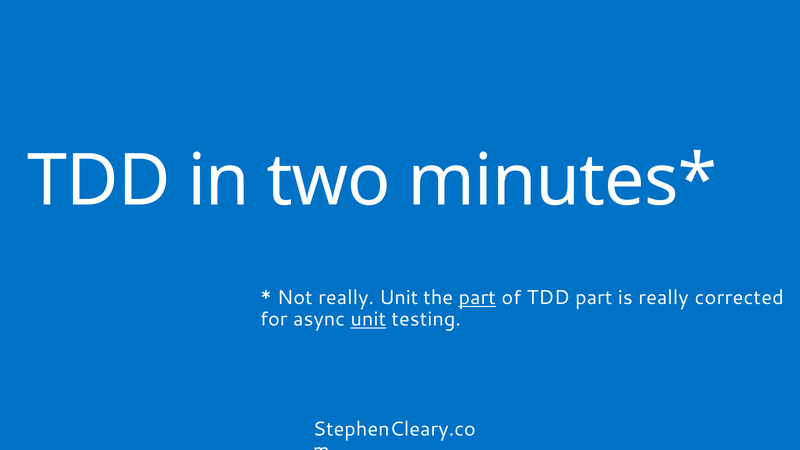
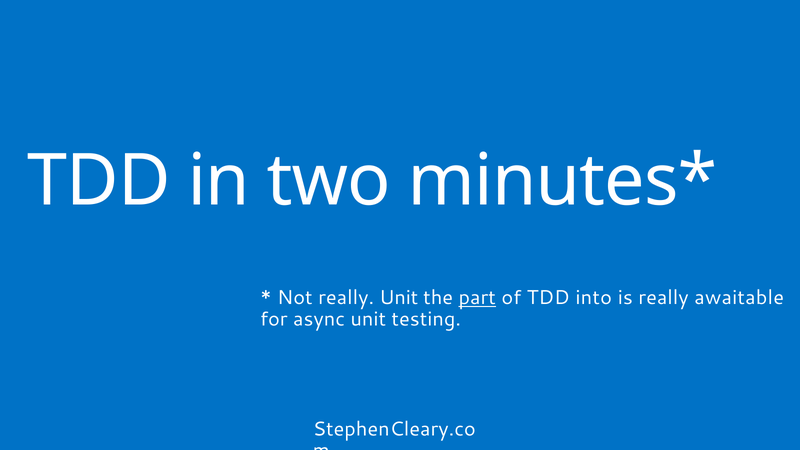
TDD part: part -> into
corrected: corrected -> awaitable
unit at (368, 319) underline: present -> none
